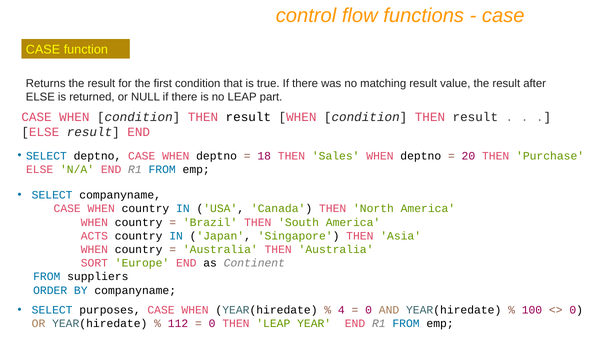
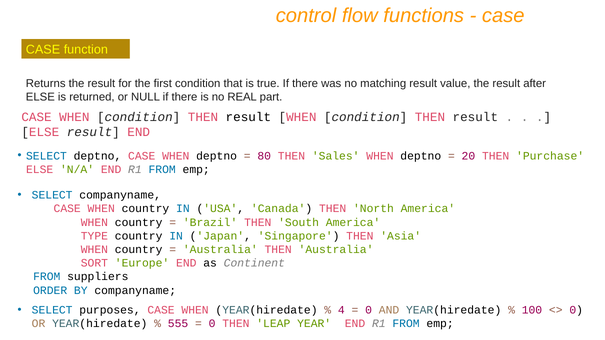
no LEAP: LEAP -> REAL
18: 18 -> 80
ACTS: ACTS -> TYPE
112: 112 -> 555
